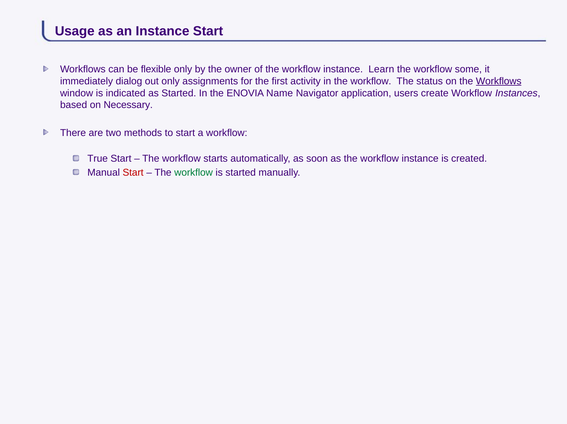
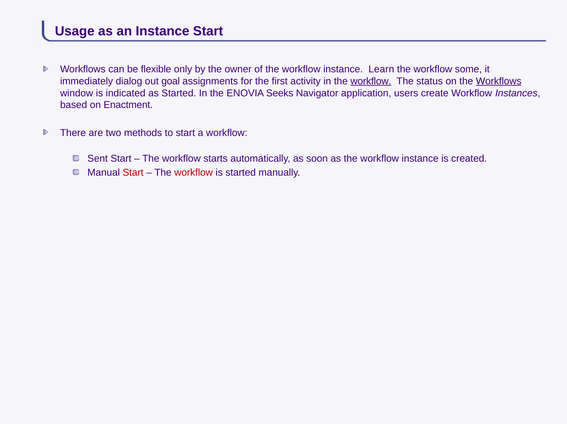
out only: only -> goal
workflow at (371, 81) underline: none -> present
Name: Name -> Seeks
Necessary: Necessary -> Enactment
True: True -> Sent
workflow at (194, 172) colour: green -> red
